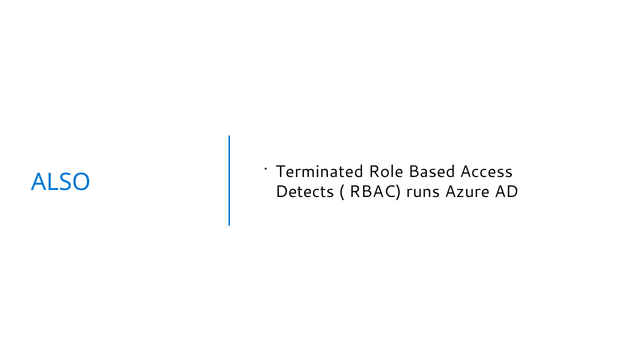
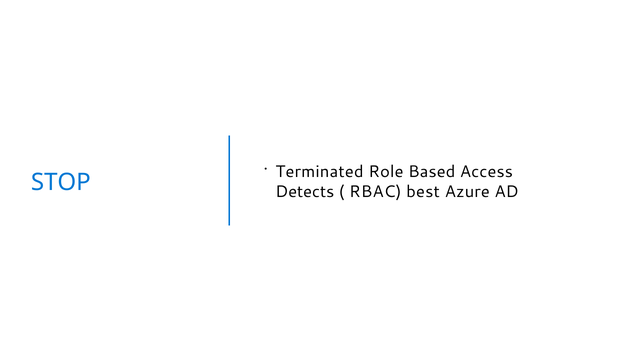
ALSO: ALSO -> STOP
runs: runs -> best
